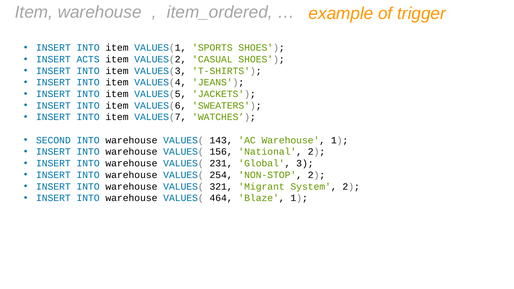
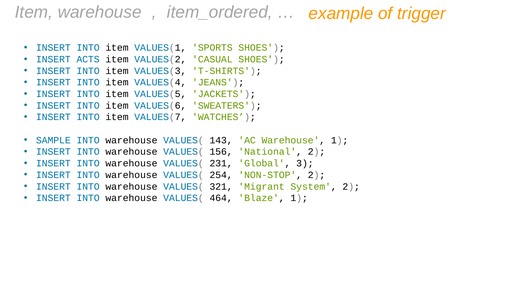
SECOND: SECOND -> SAMPLE
